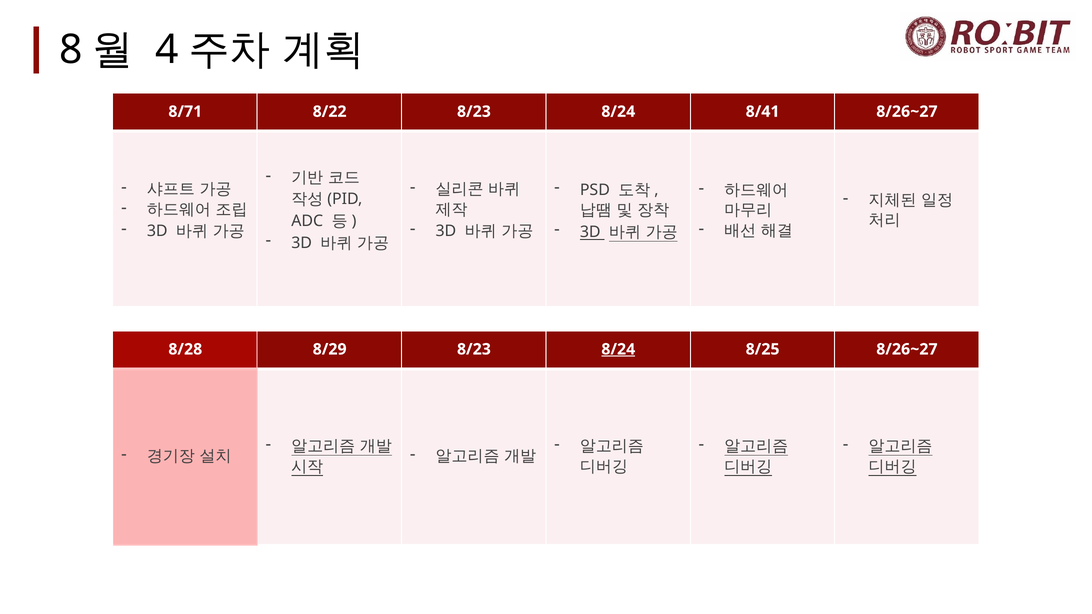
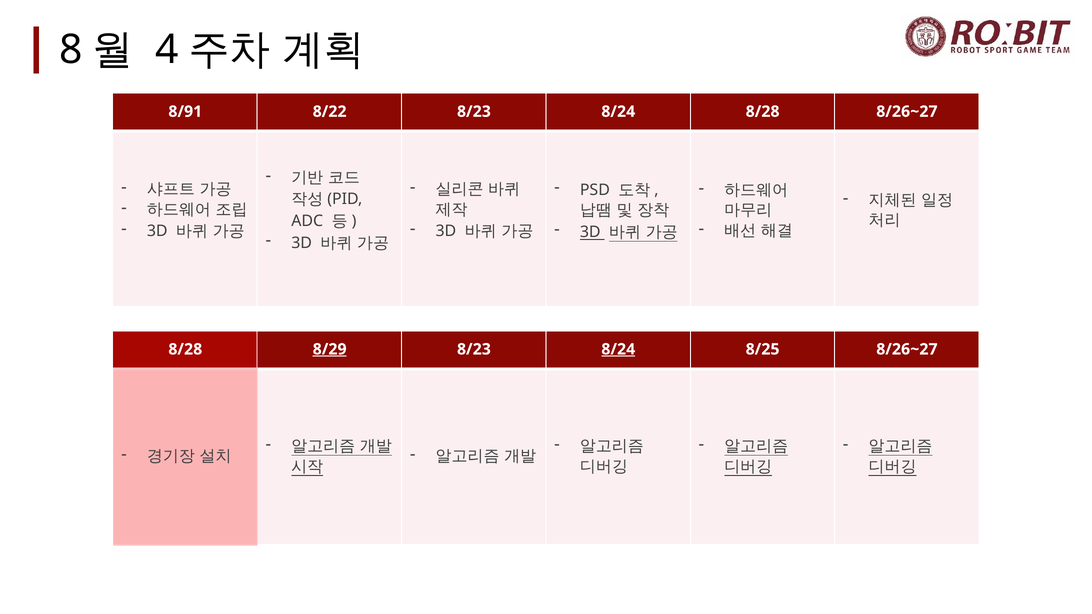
8/71: 8/71 -> 8/91
8/24 8/41: 8/41 -> 8/28
8/29 underline: none -> present
